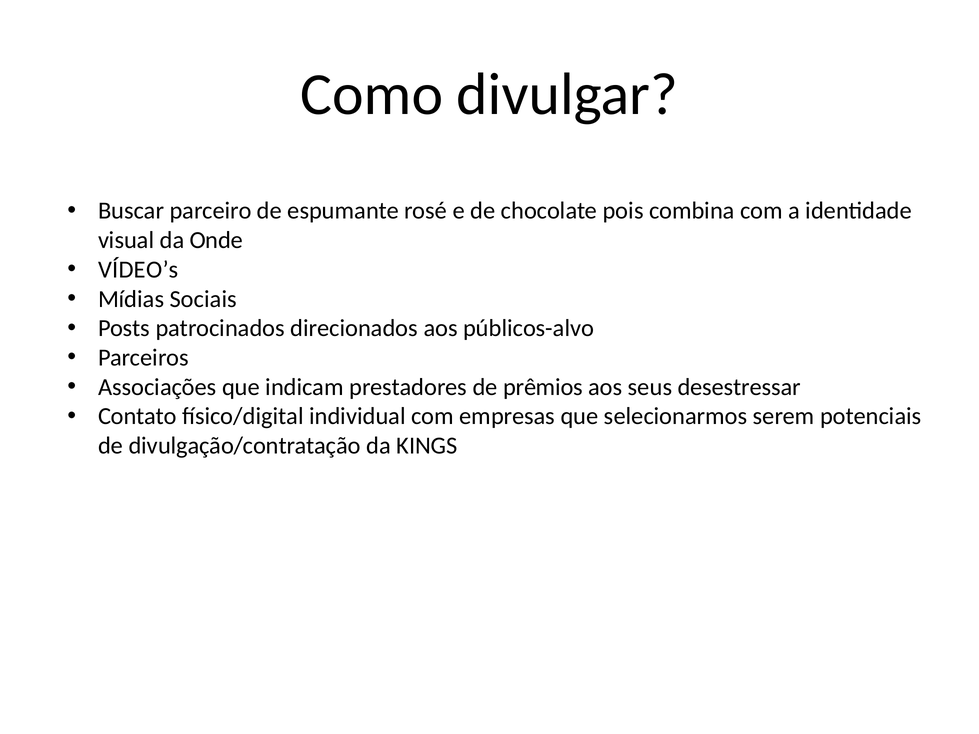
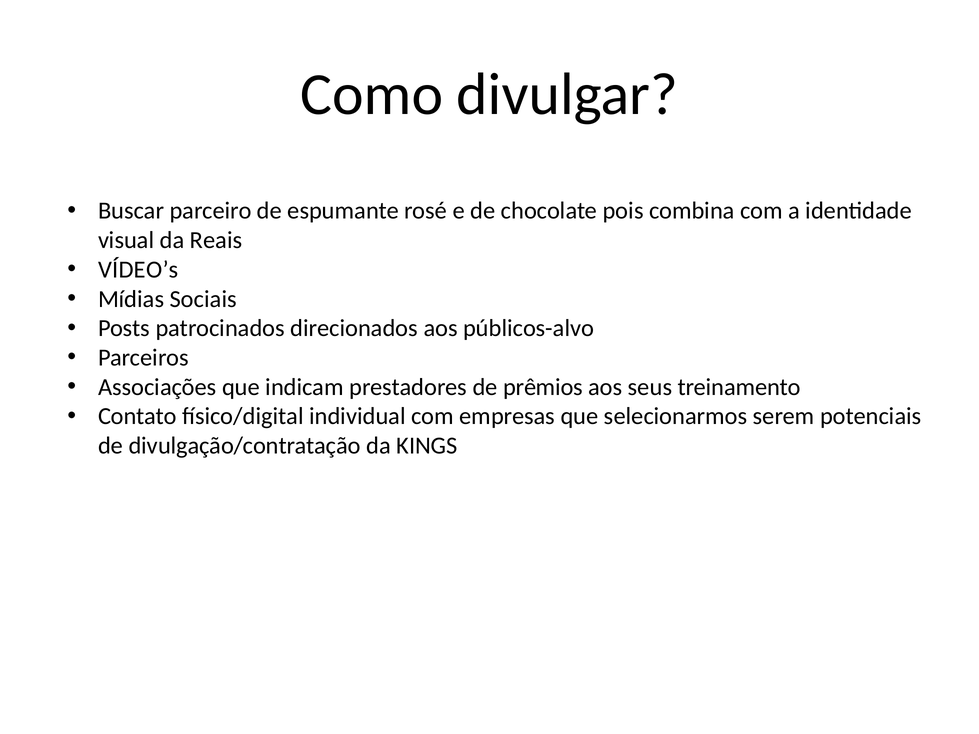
Onde: Onde -> Reais
desestressar: desestressar -> treinamento
